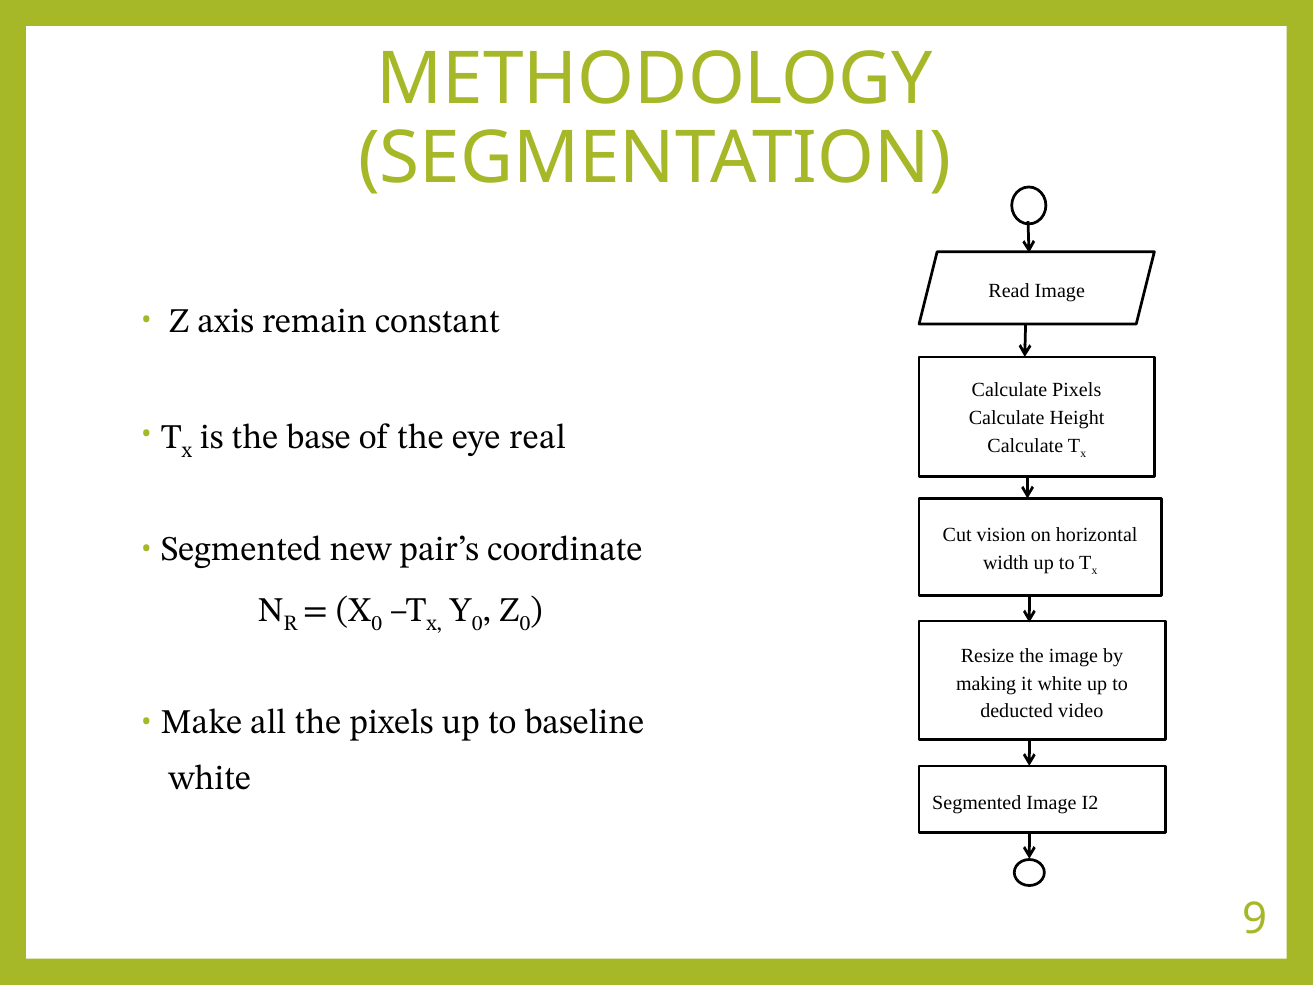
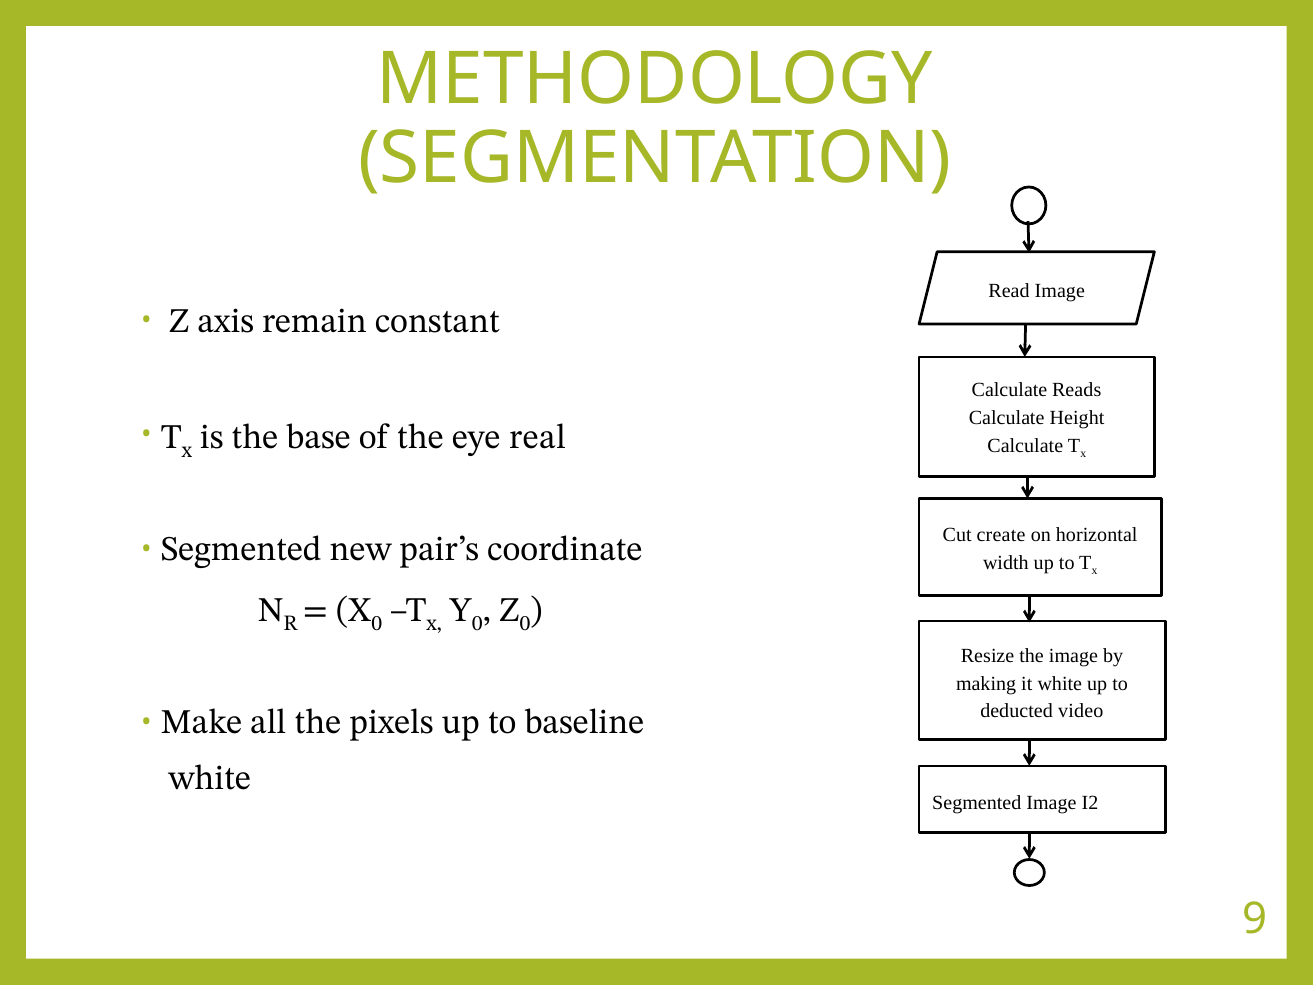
Calculate Pixels: Pixels -> Reads
vision: vision -> create
